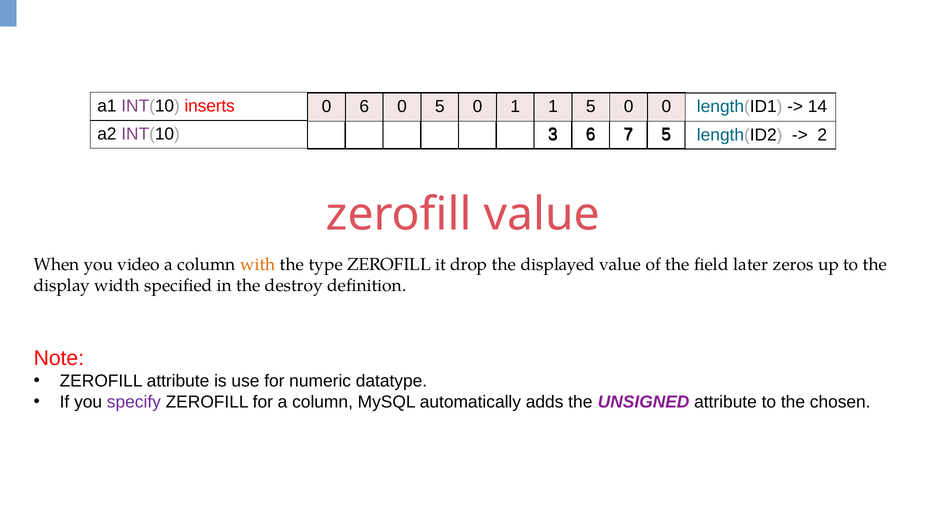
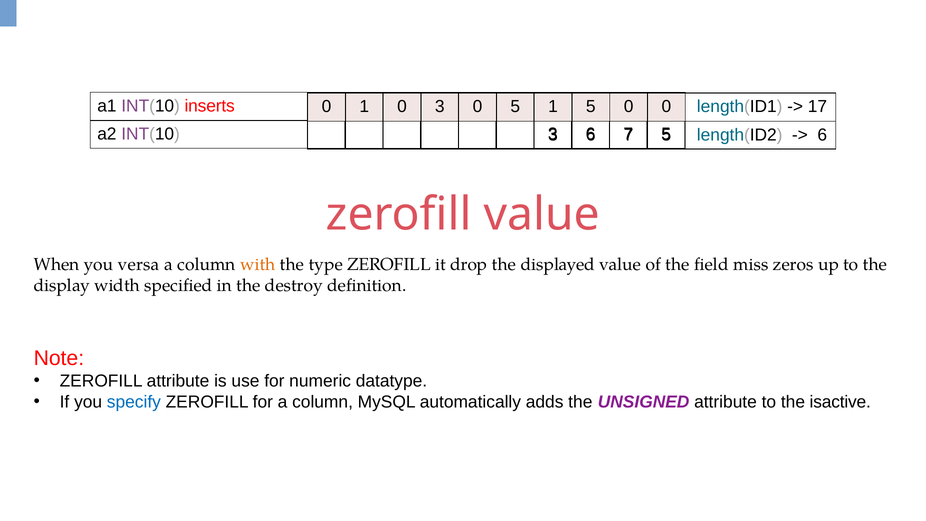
0 6: 6 -> 1
0 5: 5 -> 3
0 1: 1 -> 5
14: 14 -> 17
2 at (822, 135): 2 -> 6
video: video -> versa
later: later -> miss
specify colour: purple -> blue
chosen: chosen -> isactive
